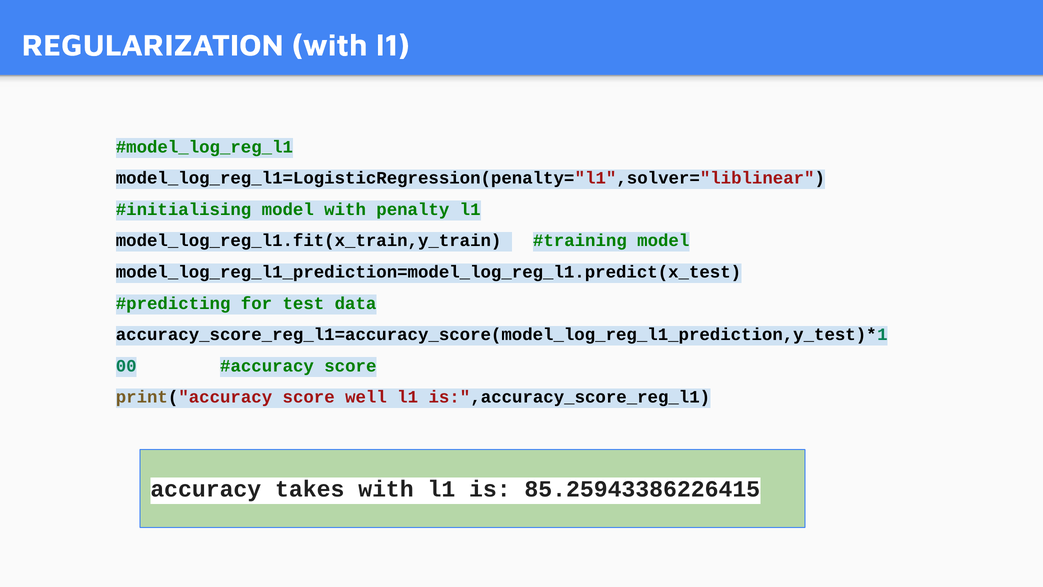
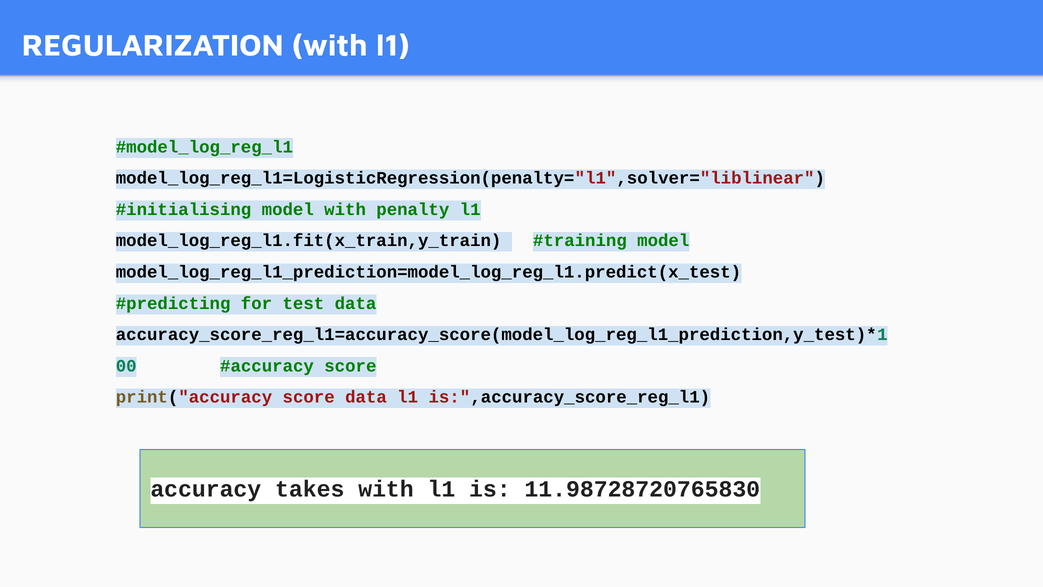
score well: well -> data
85.25943386226415: 85.25943386226415 -> 11.98728720765830
